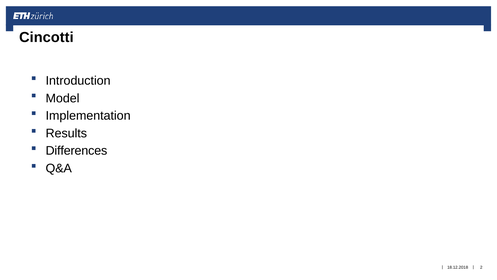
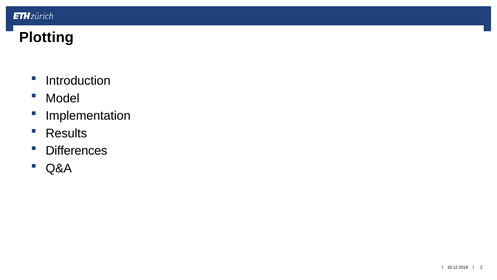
Cincotti: Cincotti -> Plotting
